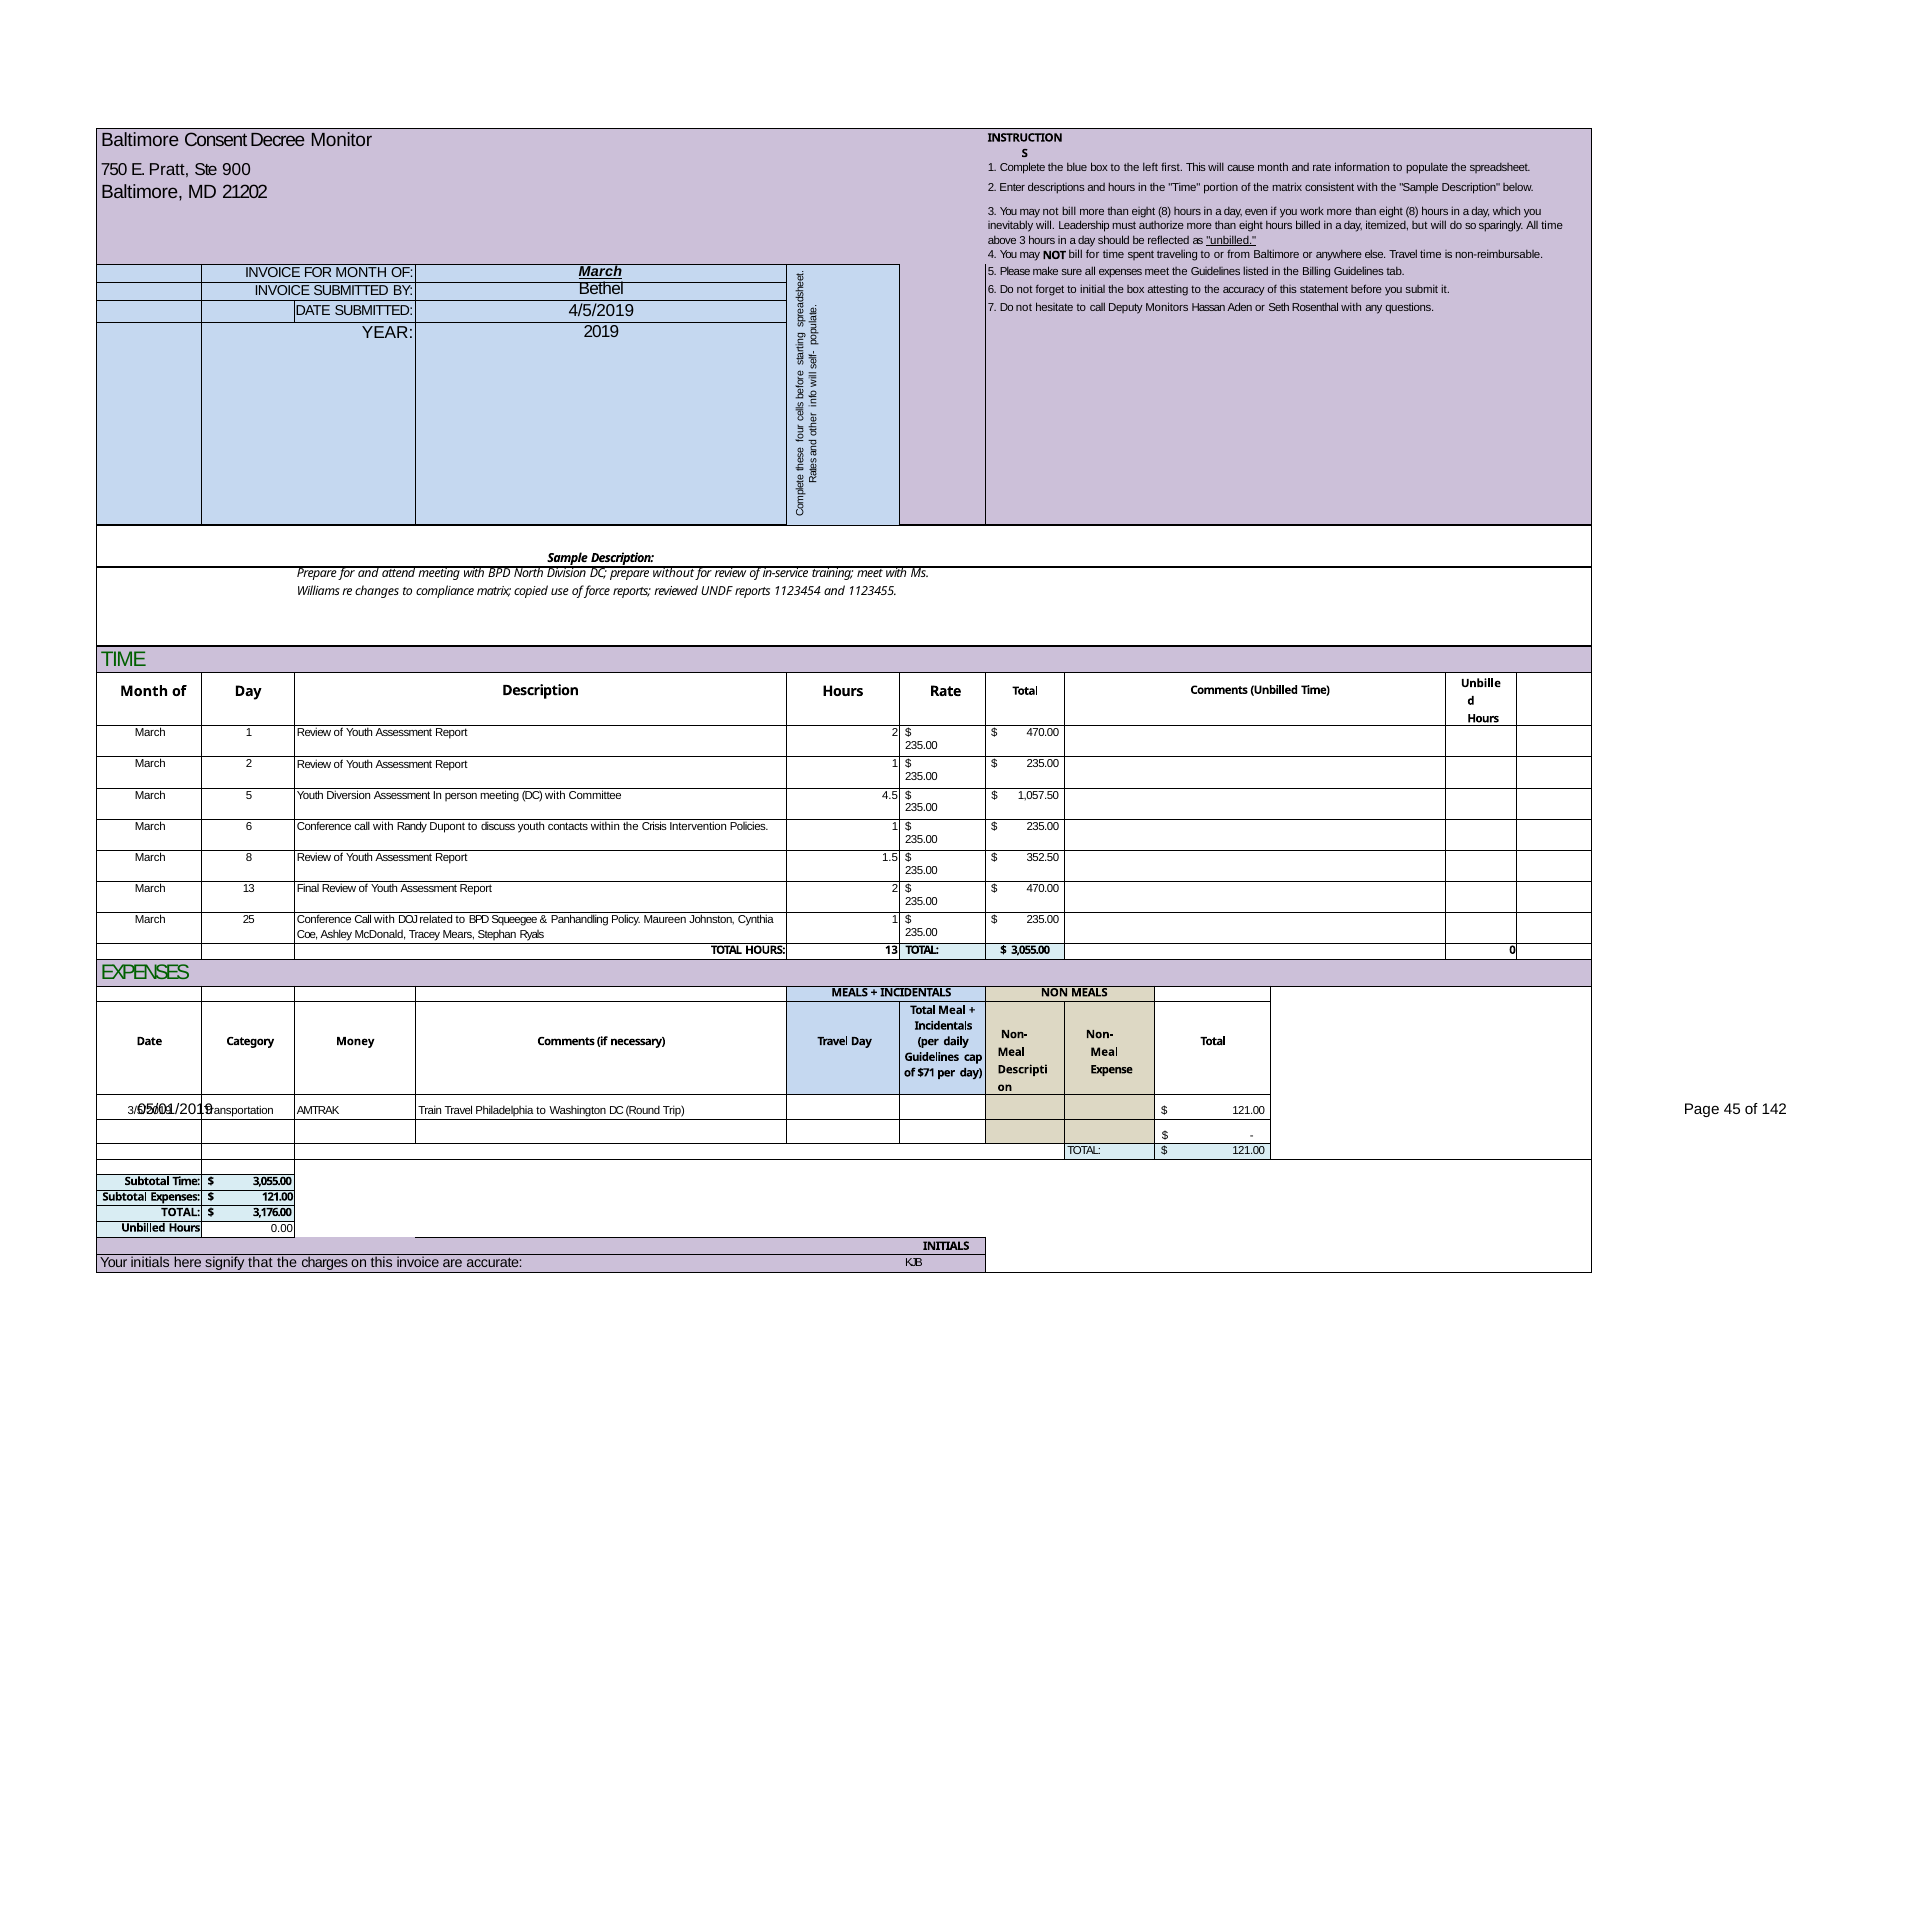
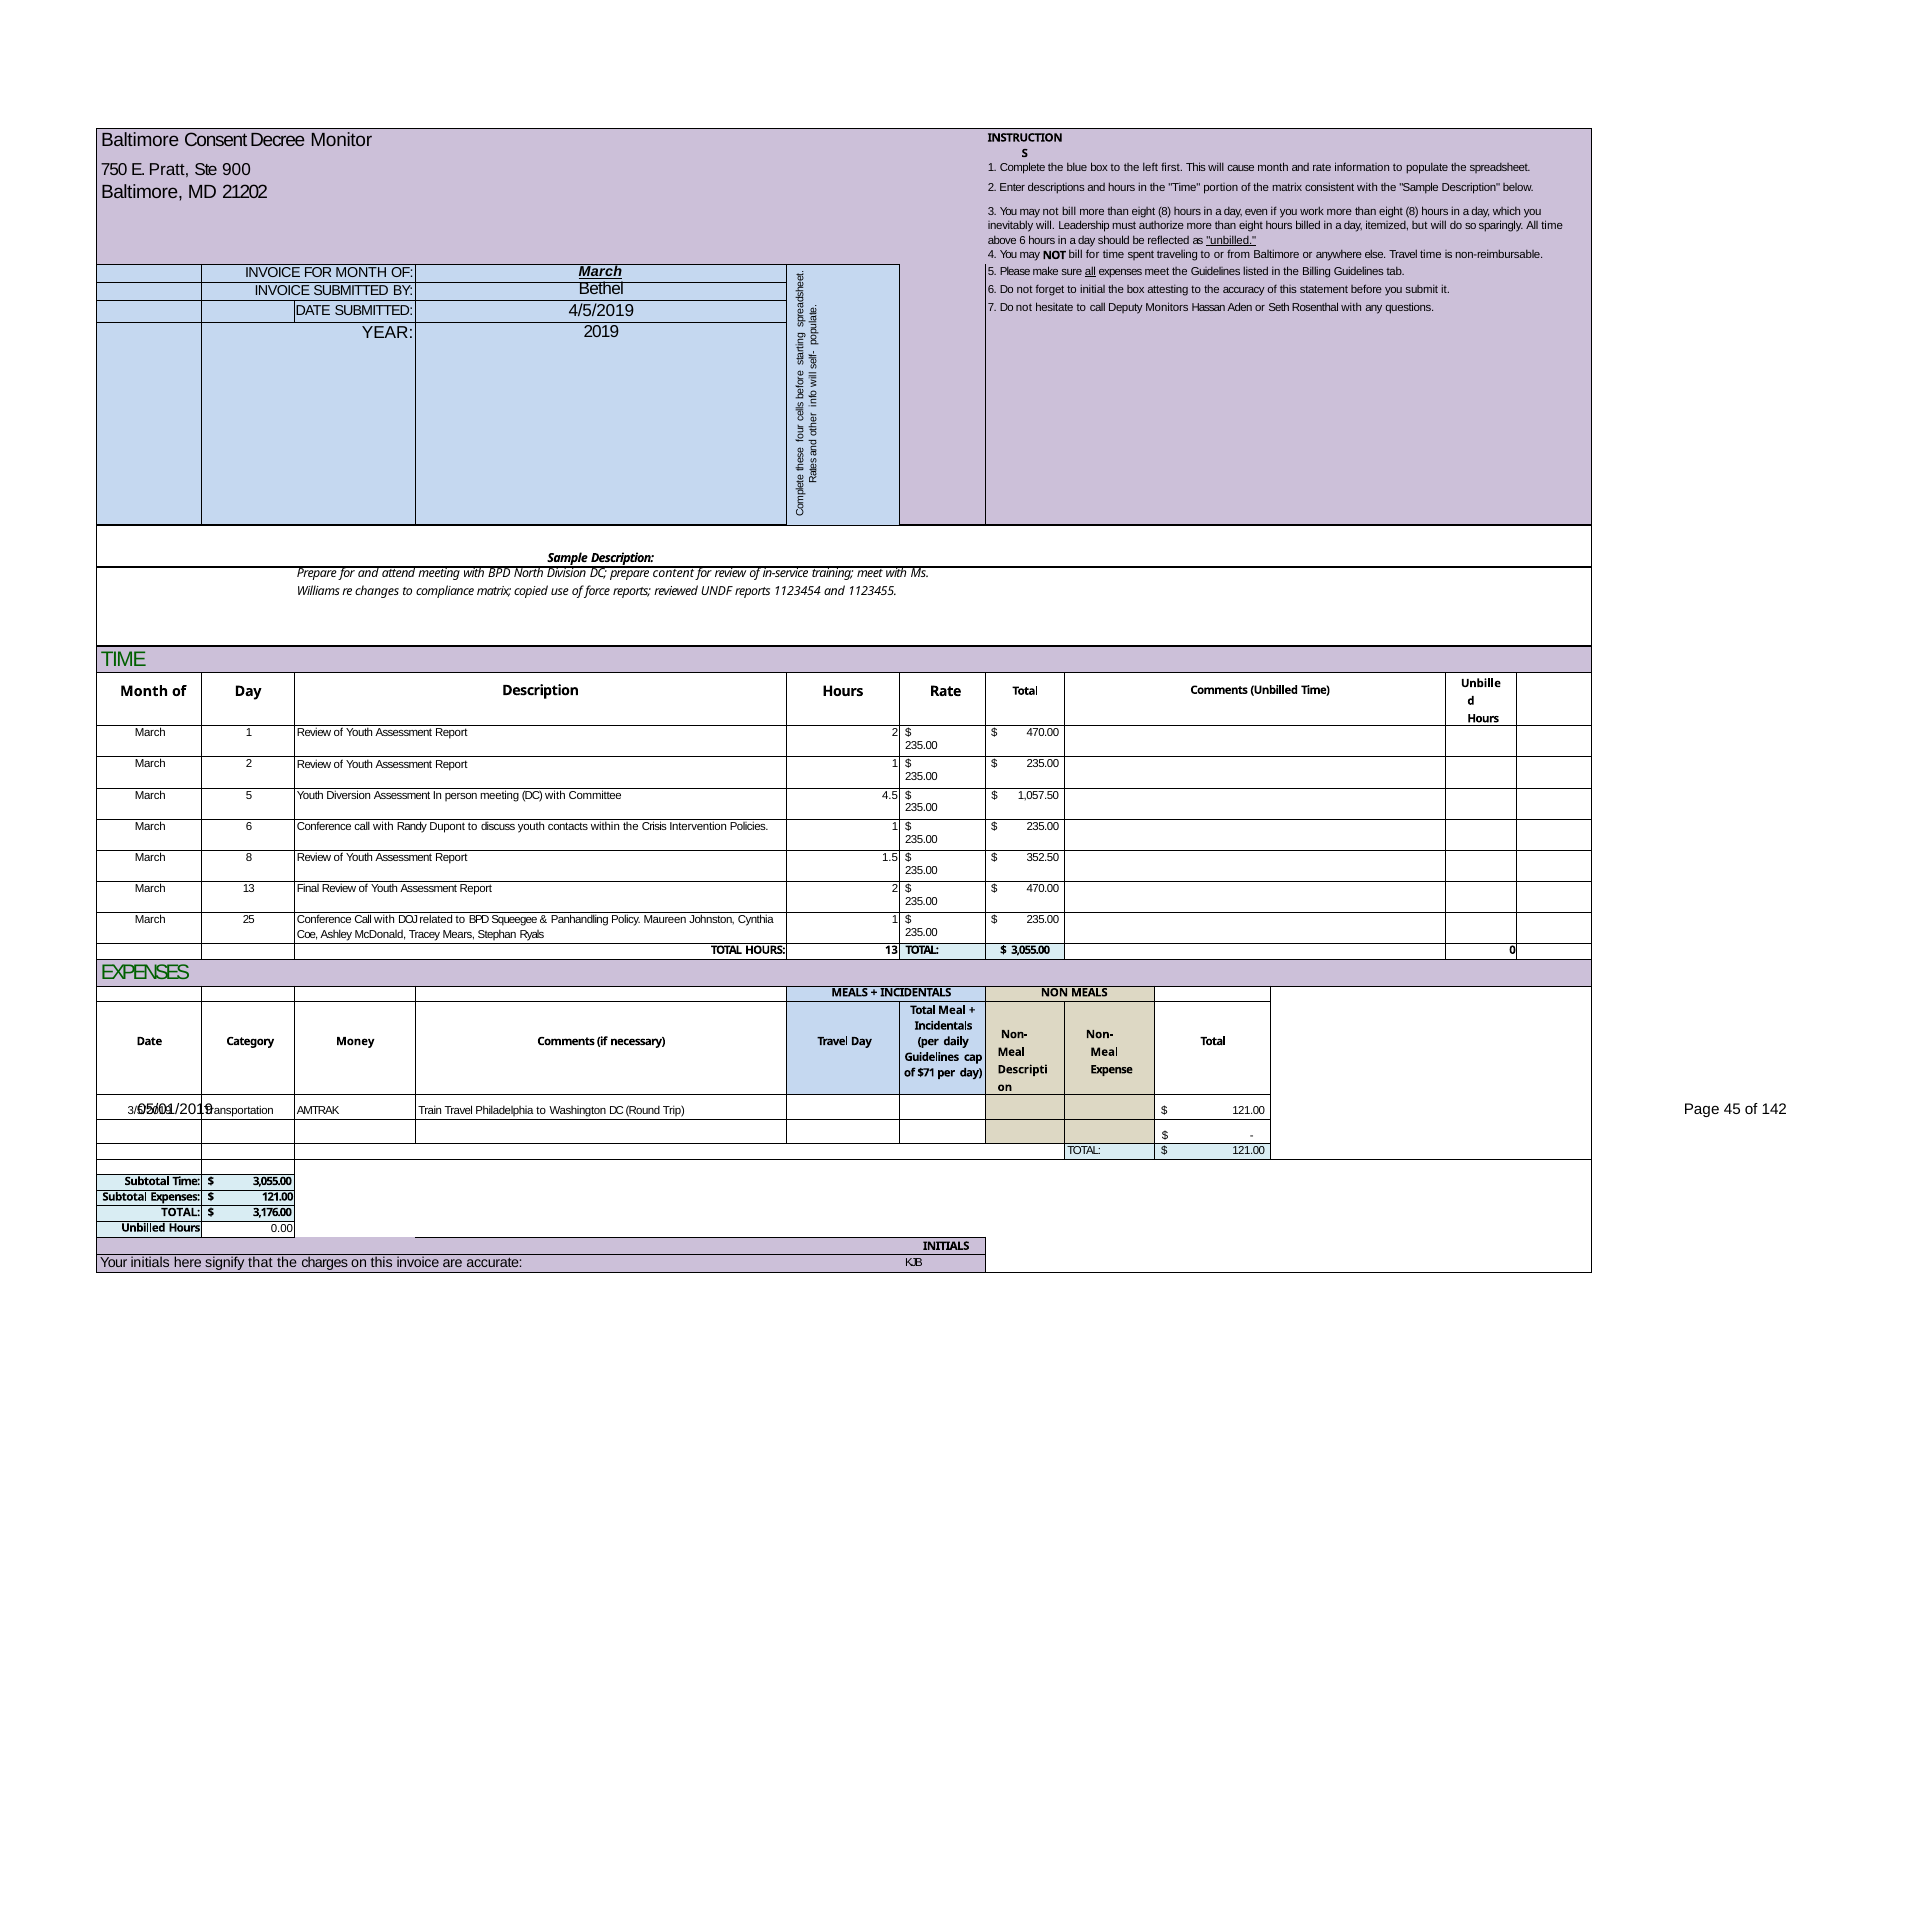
above 3: 3 -> 6
all at (1090, 272) underline: none -> present
without: without -> content
